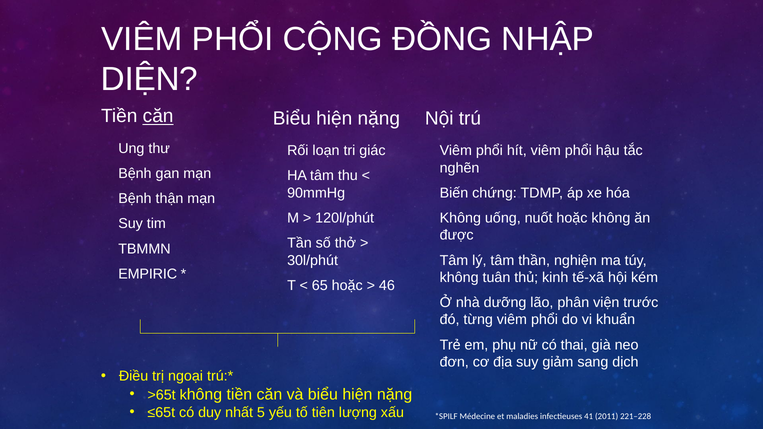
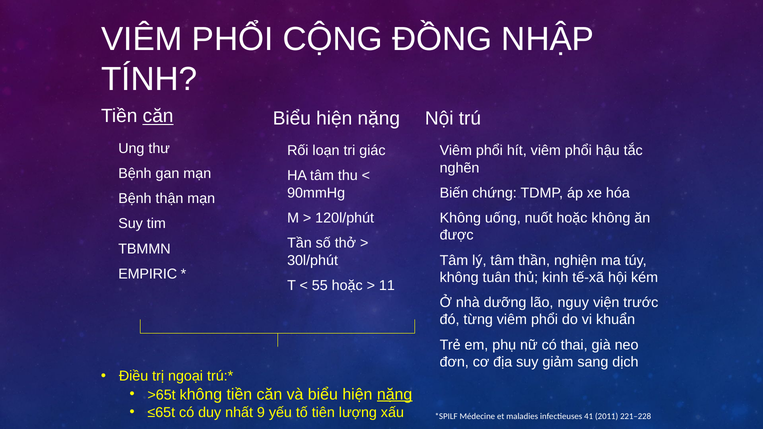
DIỆN: DIỆN -> TÍNH
65: 65 -> 55
46: 46 -> 11
phân: phân -> nguy
nặng at (395, 395) underline: none -> present
5: 5 -> 9
